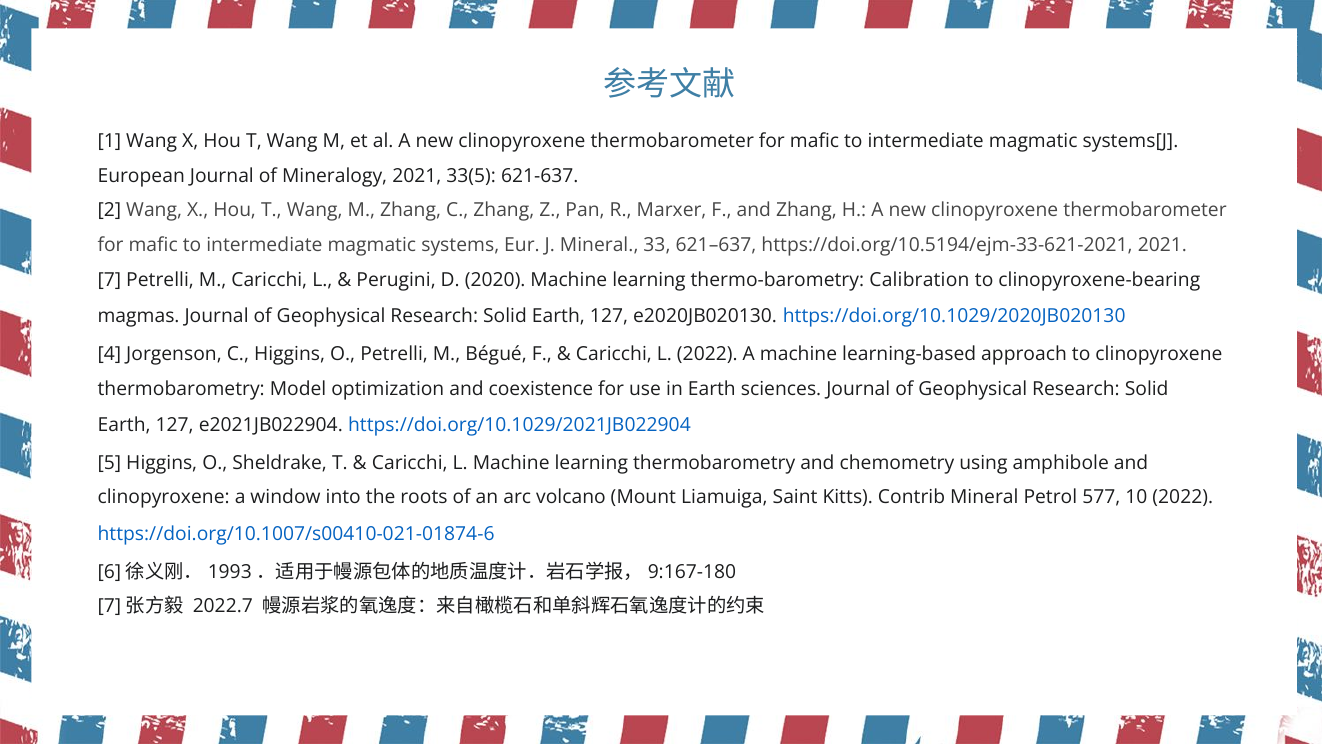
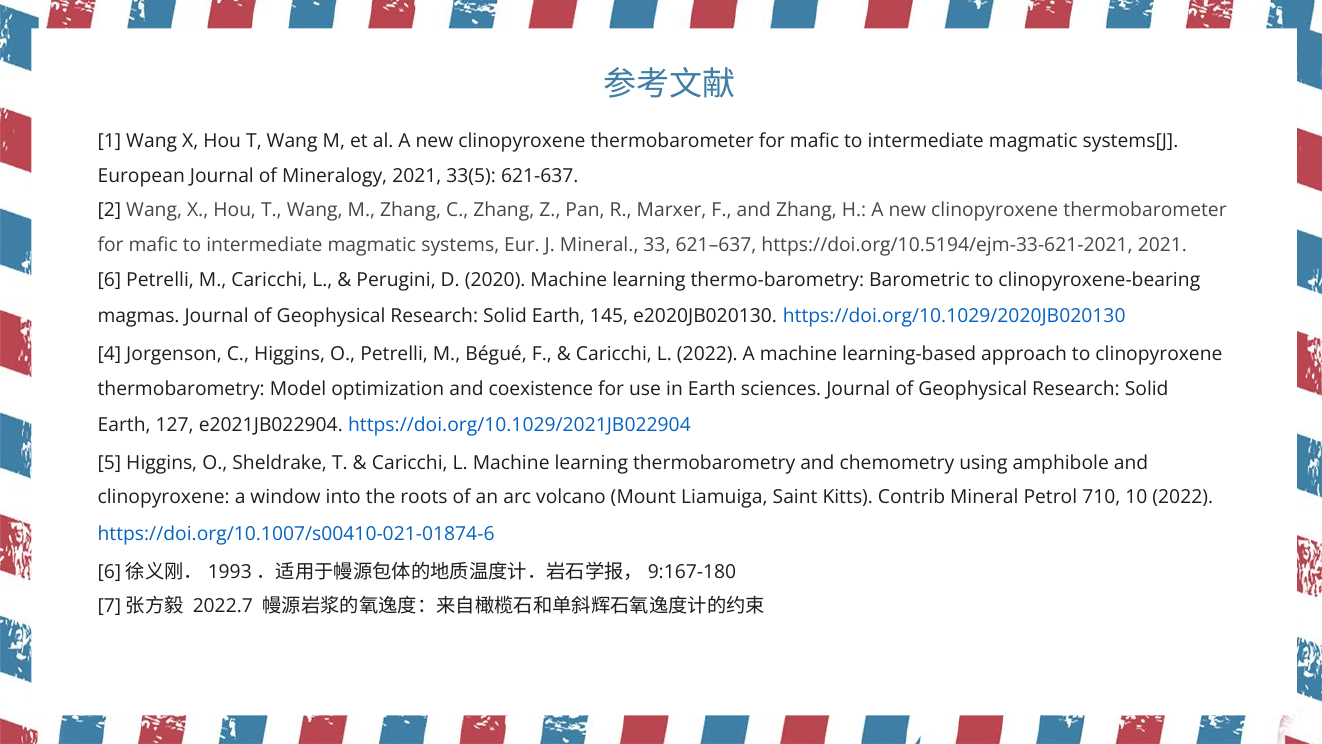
7: 7 -> 6
Calibration: Calibration -> Barometric
127 at (609, 316): 127 -> 145
577: 577 -> 710
